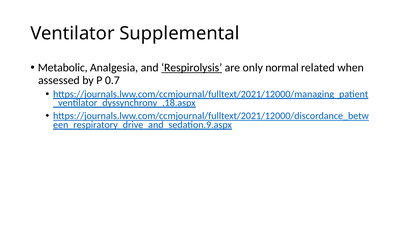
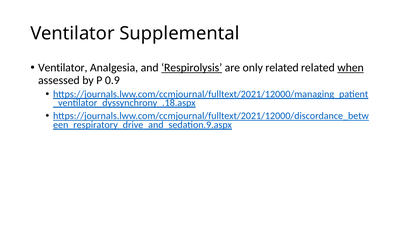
Metabolic at (63, 68): Metabolic -> Ventilator
only normal: normal -> related
when underline: none -> present
0.7: 0.7 -> 0.9
